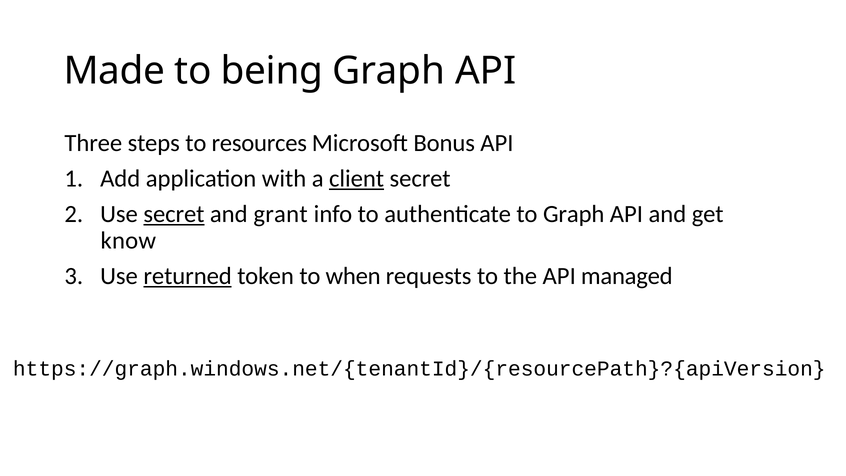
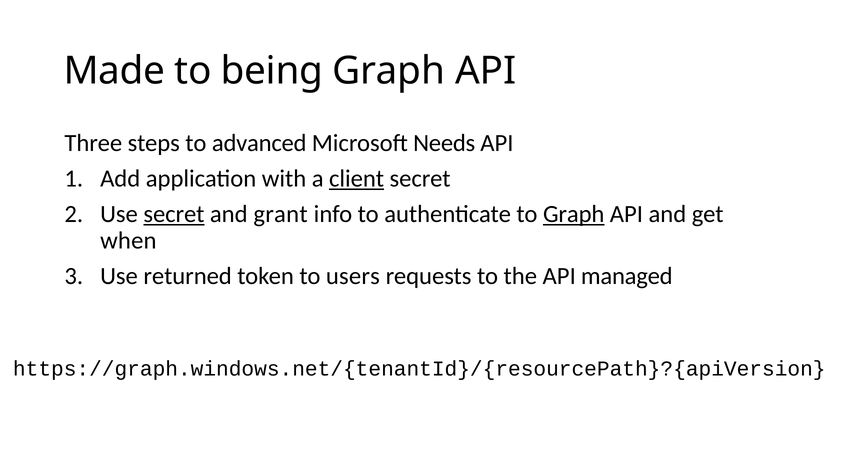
resources: resources -> advanced
Bonus: Bonus -> Needs
Graph at (574, 214) underline: none -> present
know: know -> when
returned underline: present -> none
when: when -> users
